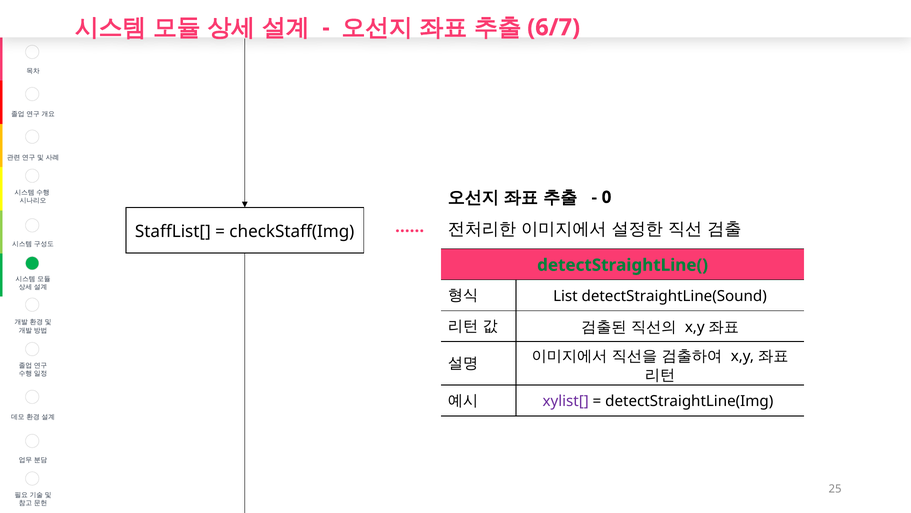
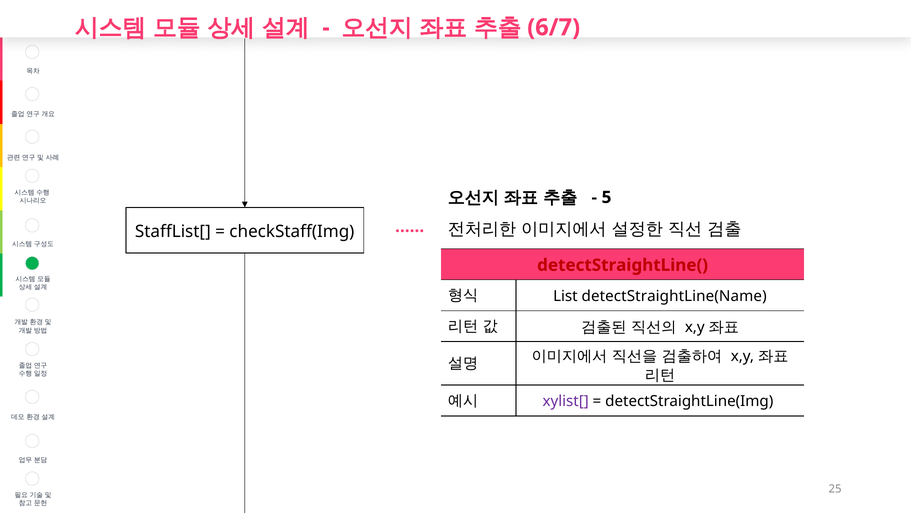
0: 0 -> 5
detectStraightLine( colour: green -> red
detectStraightLine(Sound: detectStraightLine(Sound -> detectStraightLine(Name
